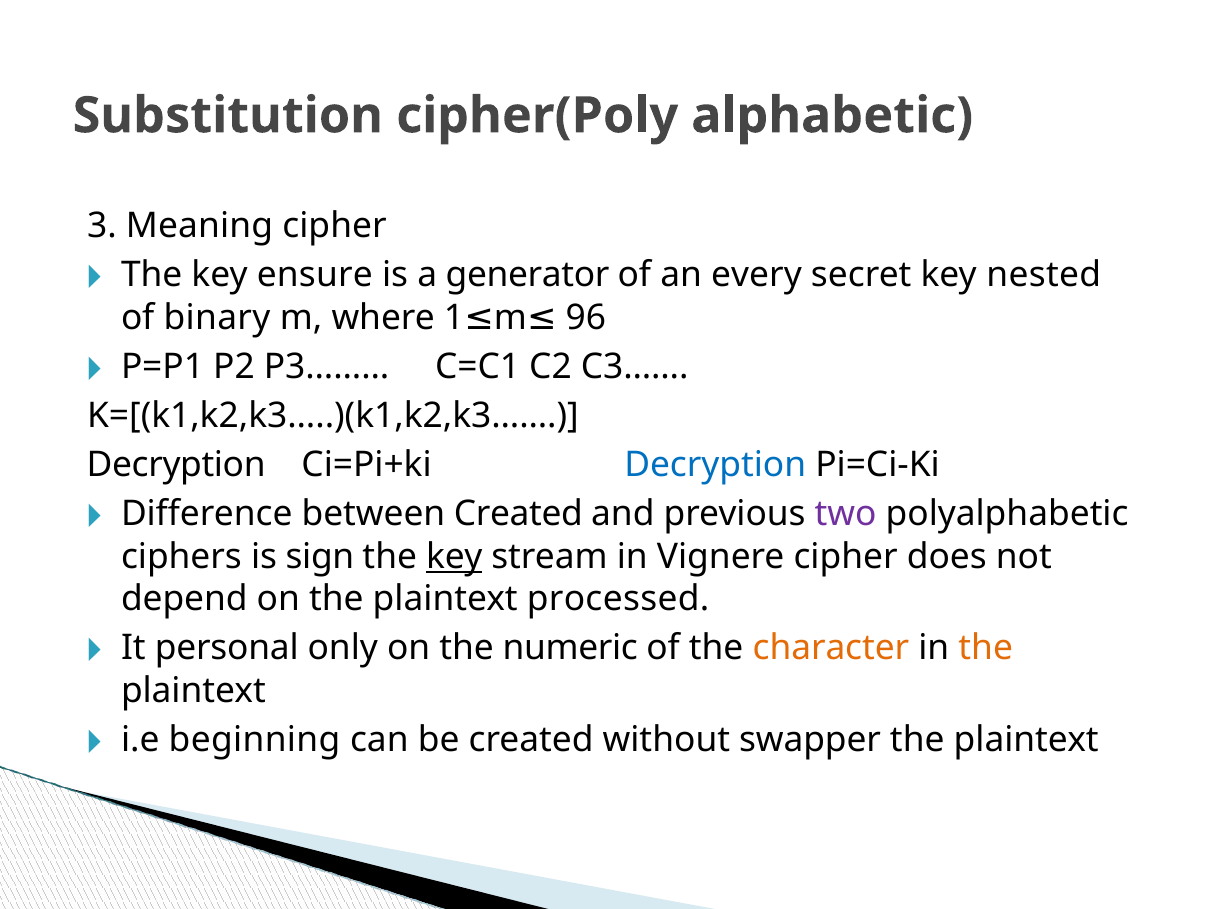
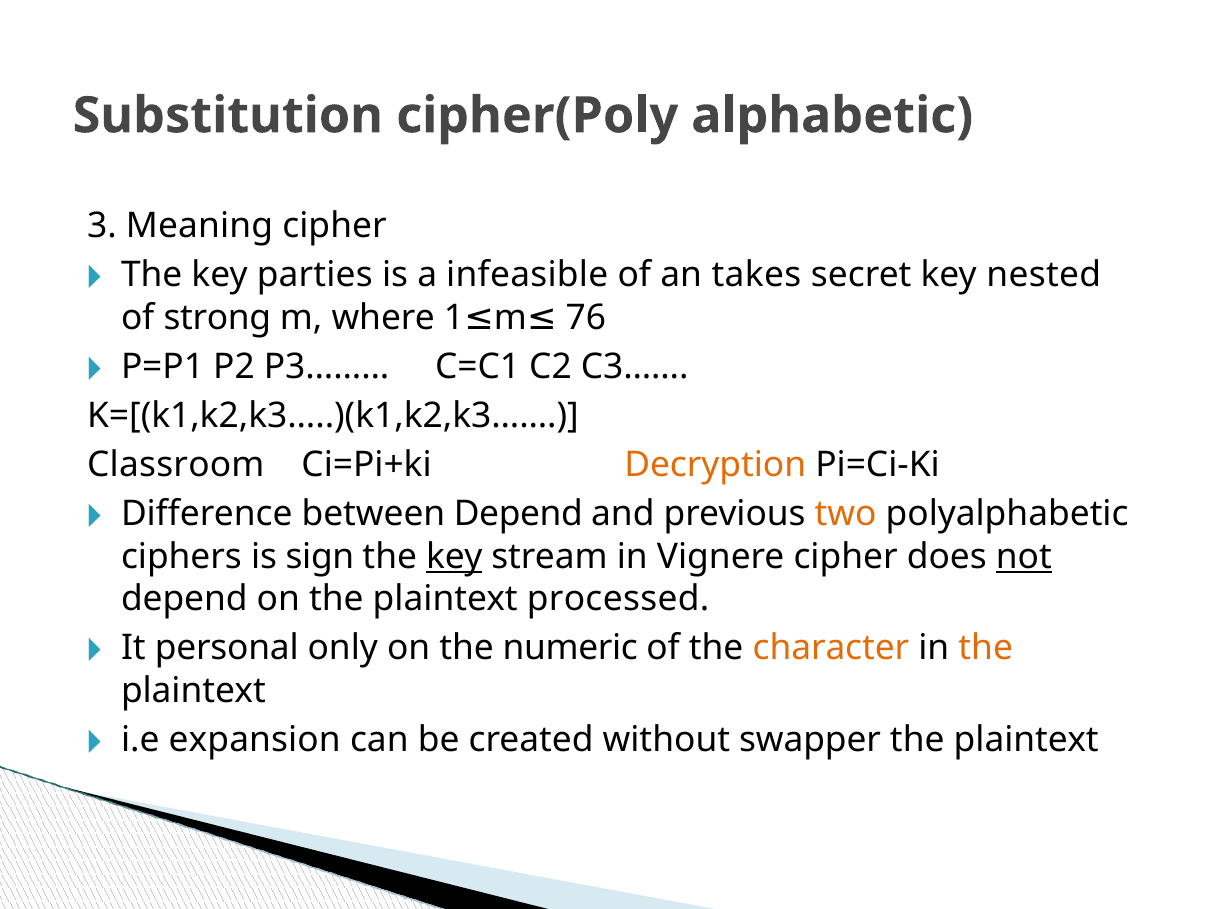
ensure: ensure -> parties
generator: generator -> infeasible
every: every -> takes
binary: binary -> strong
96: 96 -> 76
Decryption at (176, 465): Decryption -> Classroom
Decryption at (715, 465) colour: blue -> orange
between Created: Created -> Depend
two colour: purple -> orange
not underline: none -> present
beginning: beginning -> expansion
